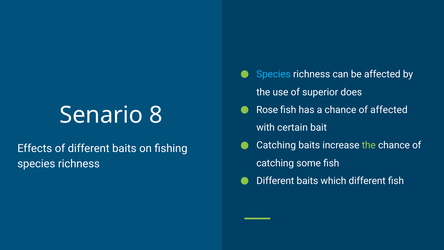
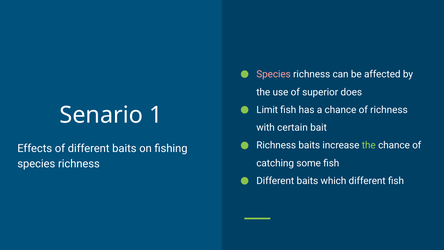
Species at (274, 74) colour: light blue -> pink
Rose: Rose -> Limit
of affected: affected -> richness
8: 8 -> 1
Catching at (276, 145): Catching -> Richness
